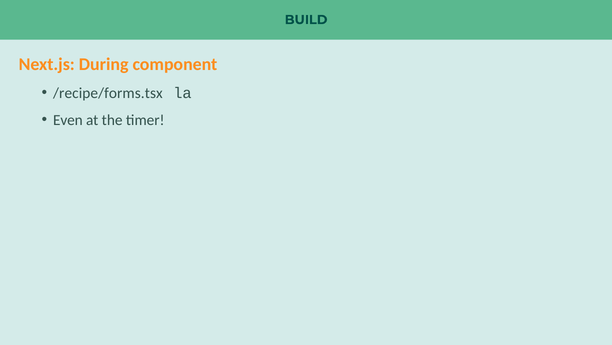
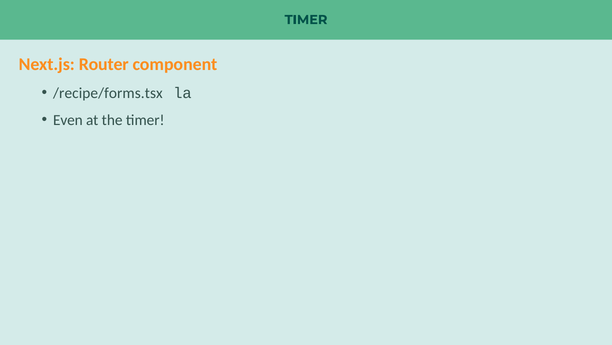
BUILD at (306, 20): BUILD -> TIMER
During: During -> Router
